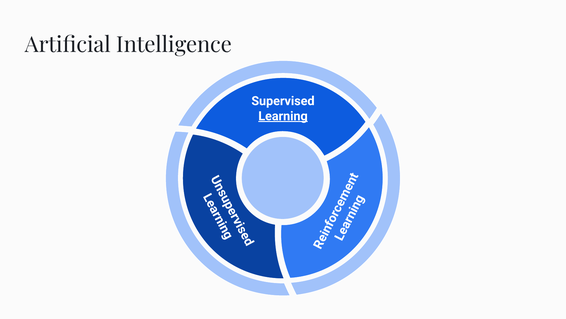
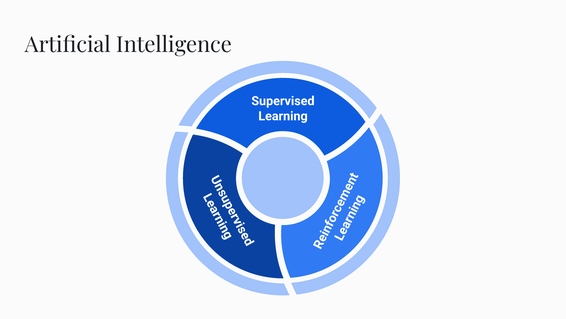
Learning underline: present -> none
